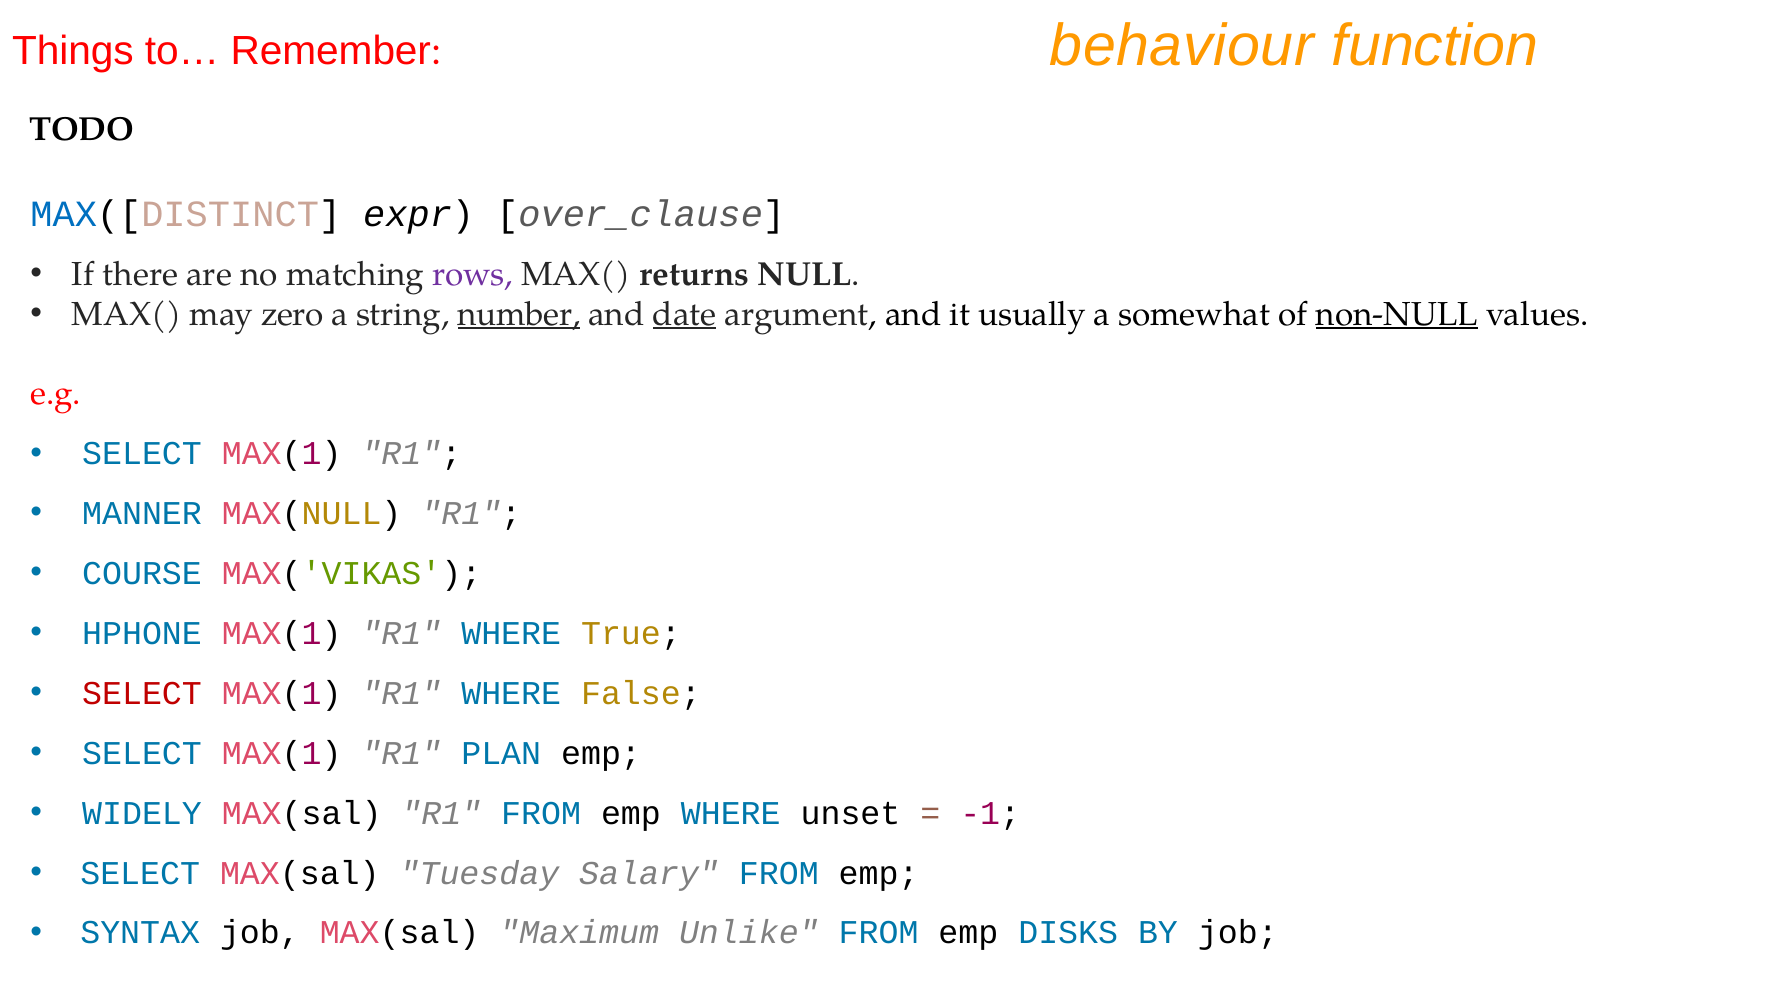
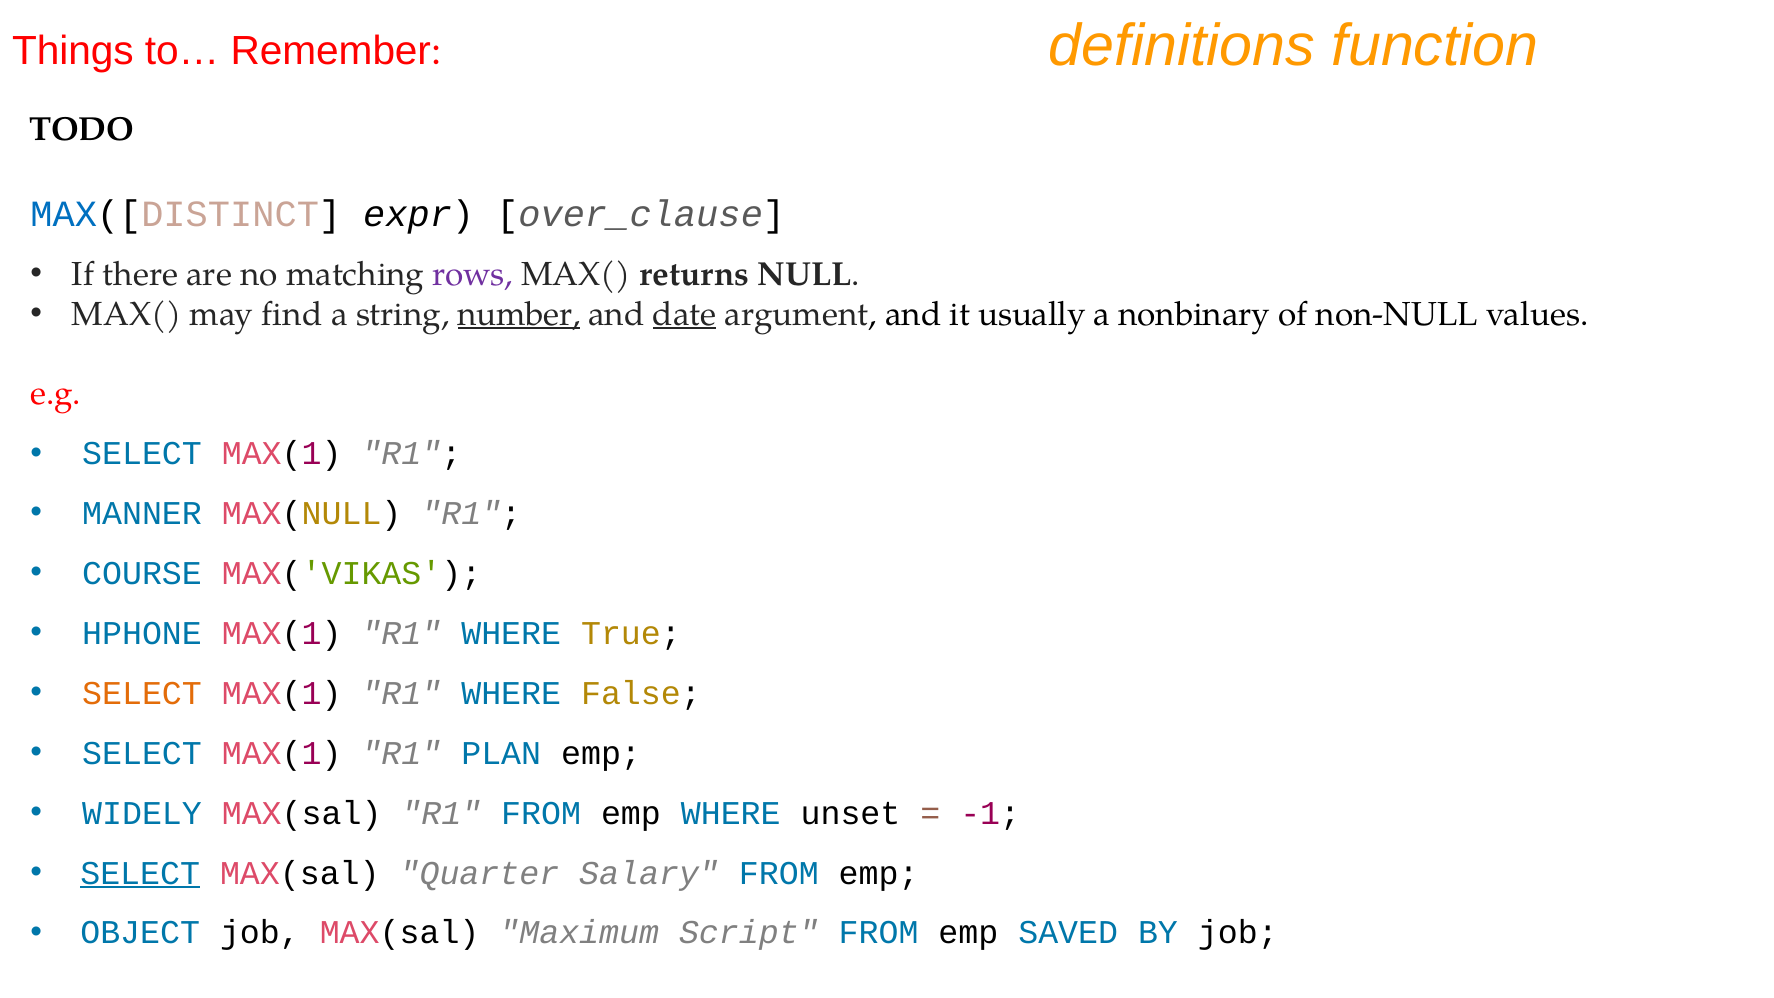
behaviour: behaviour -> definitions
zero: zero -> find
somewhat: somewhat -> nonbinary
non-NULL underline: present -> none
SELECT at (142, 693) colour: red -> orange
SELECT at (140, 873) underline: none -> present
Tuesday: Tuesday -> Quarter
SYNTAX: SYNTAX -> OBJECT
Unlike: Unlike -> Script
DISKS: DISKS -> SAVED
